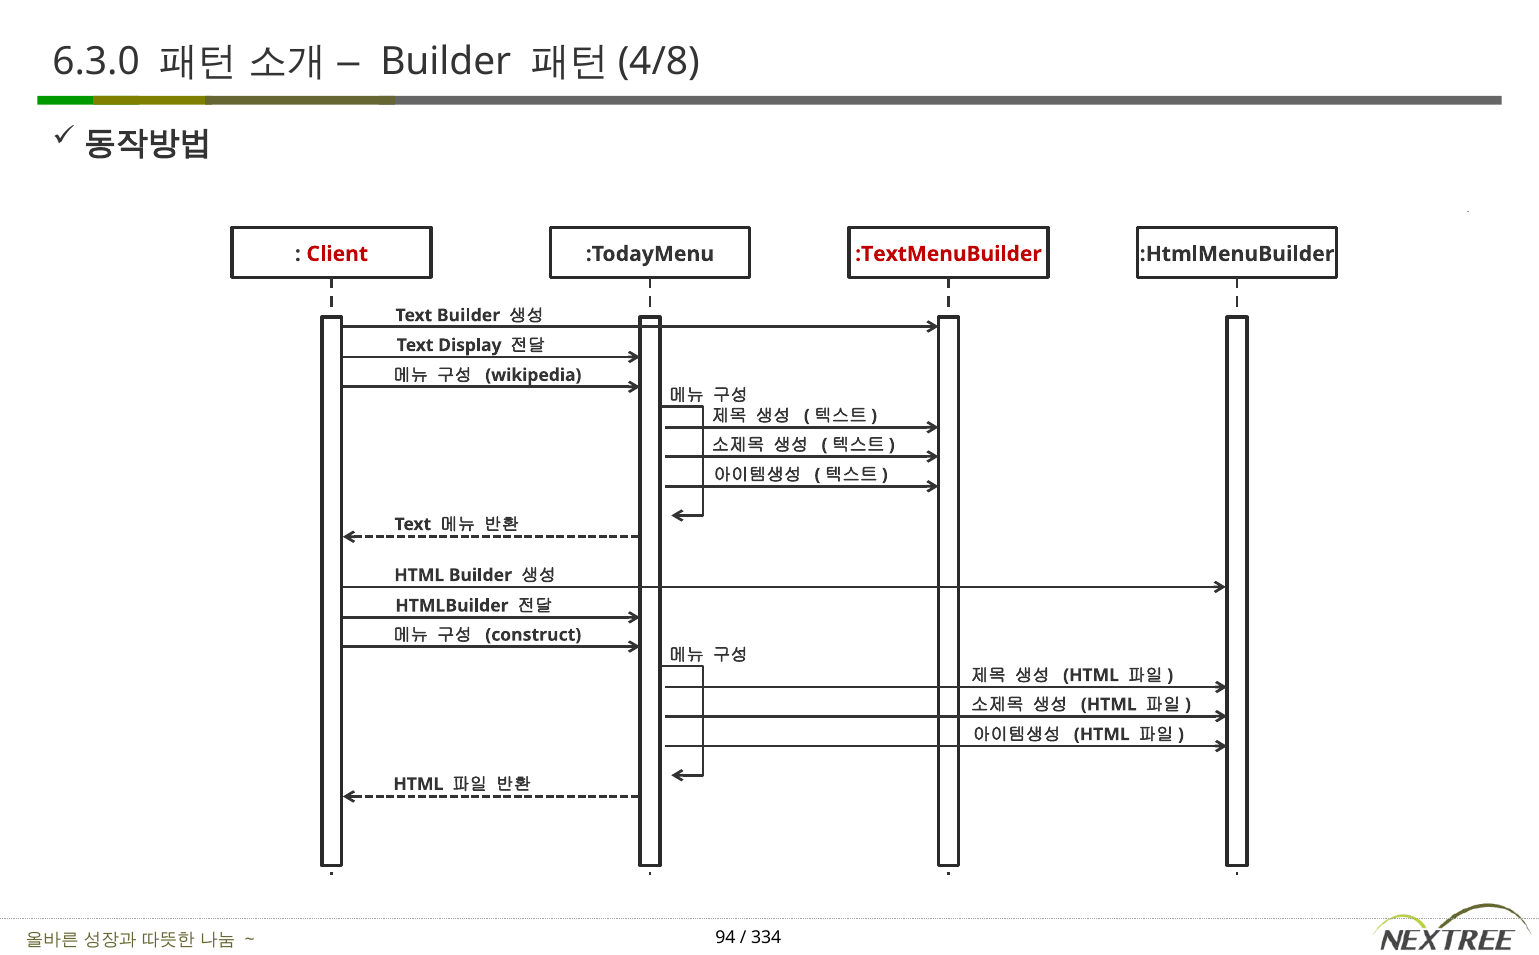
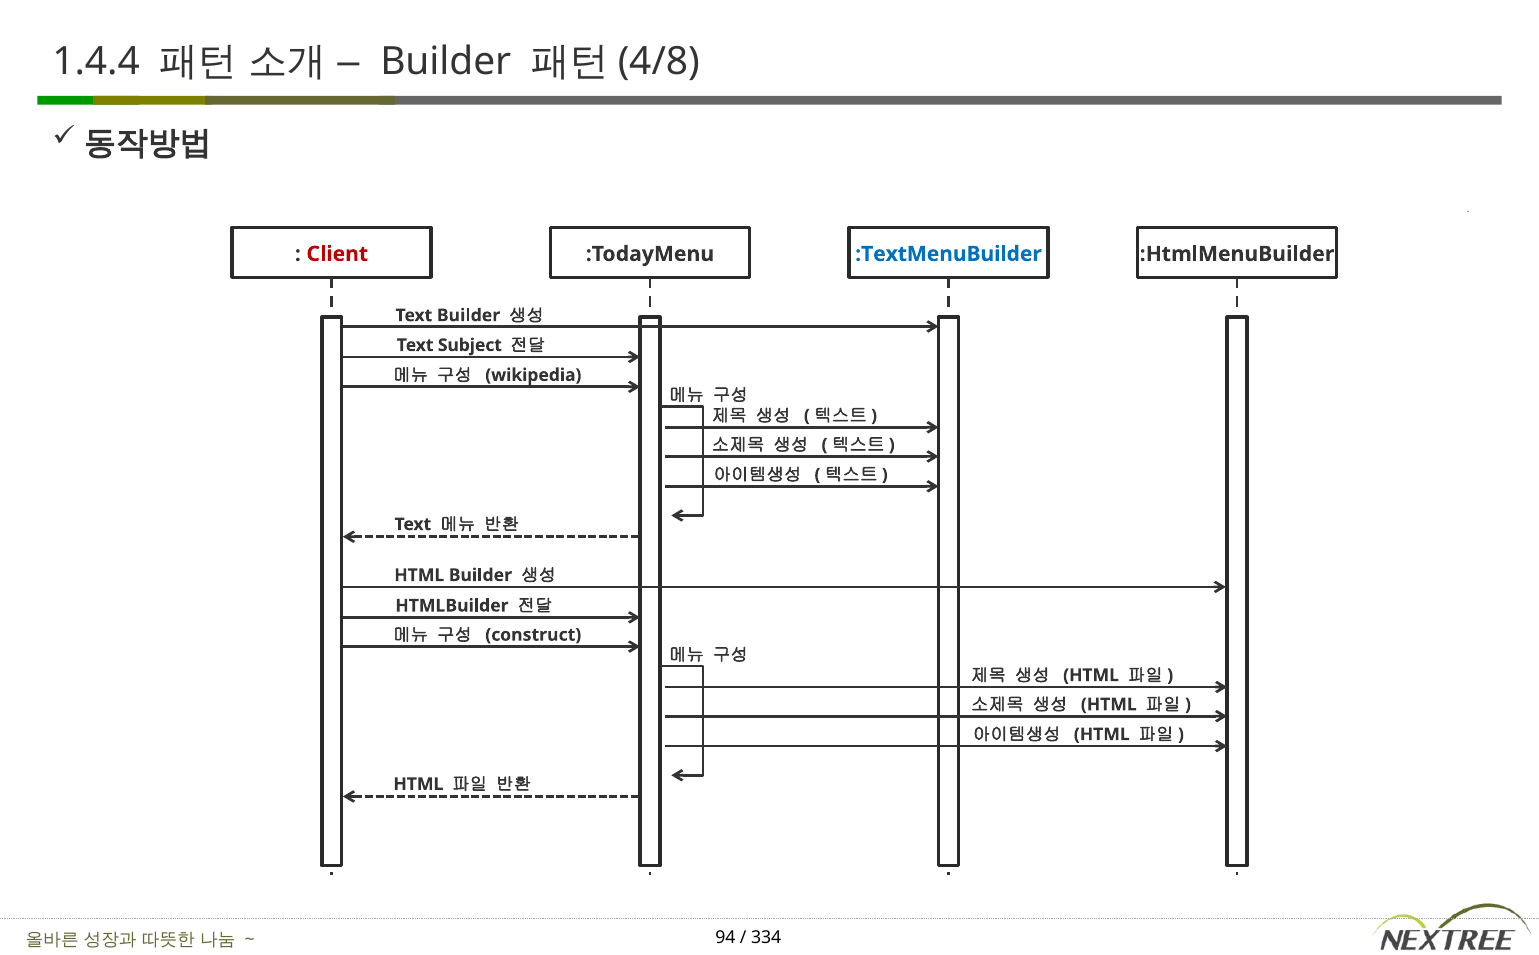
6.3.0: 6.3.0 -> 1.4.4
:TextMenuBuilder colour: red -> blue
Display: Display -> Subject
